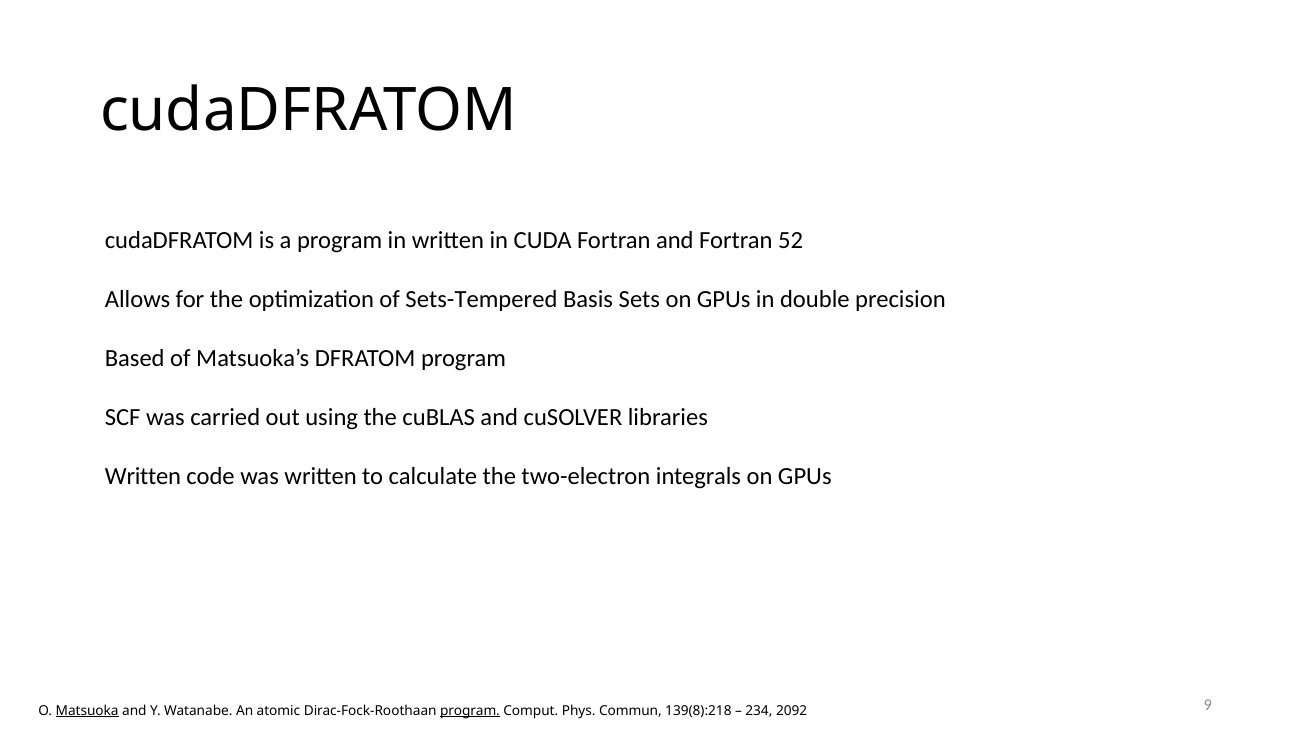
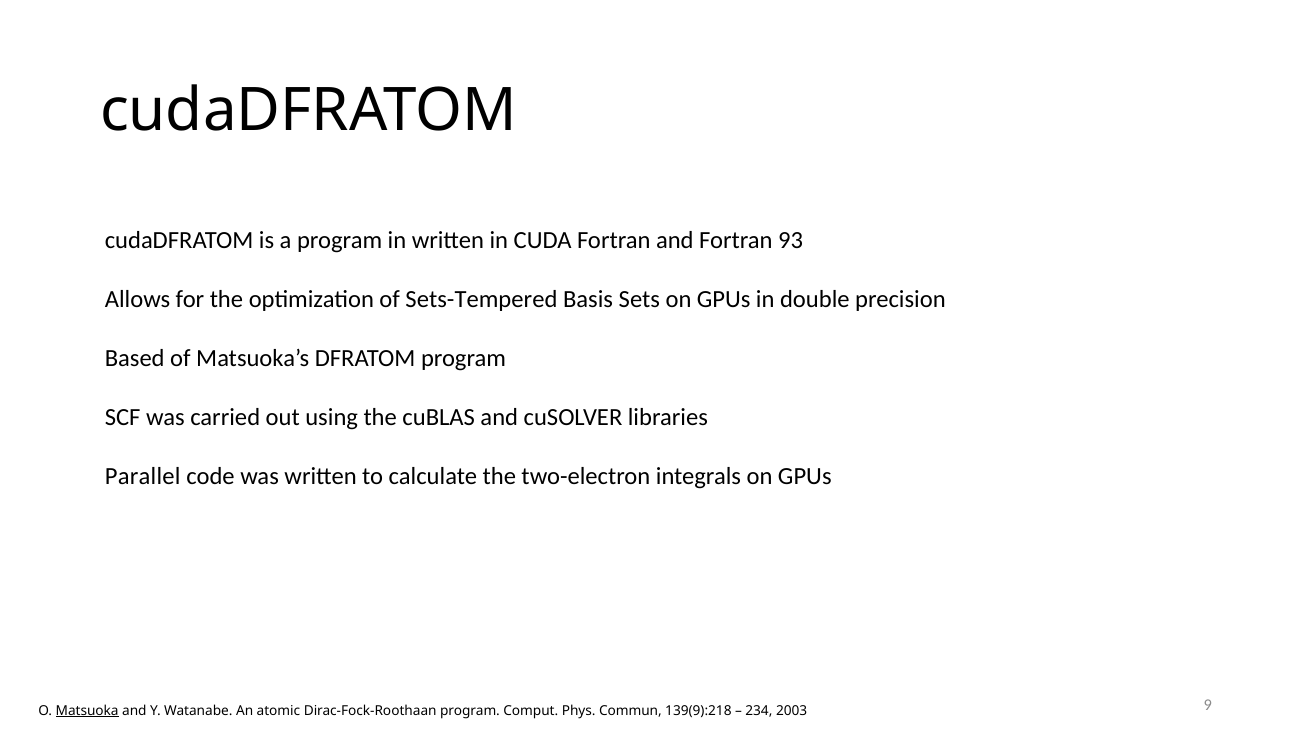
52: 52 -> 93
Written at (143, 477): Written -> Parallel
program at (470, 711) underline: present -> none
139(8):218: 139(8):218 -> 139(9):218
2092: 2092 -> 2003
